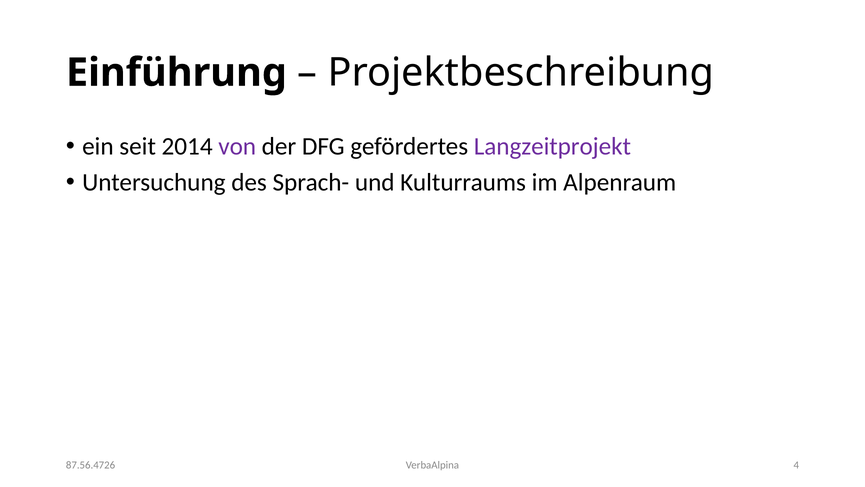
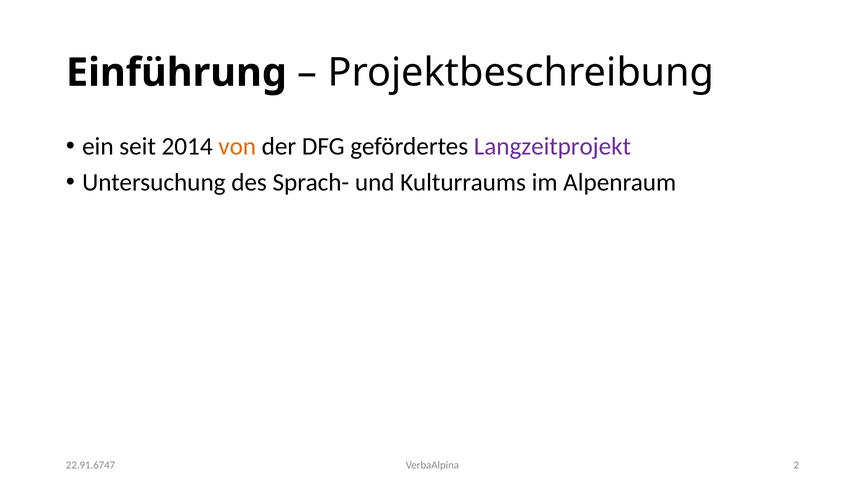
von colour: purple -> orange
4: 4 -> 2
87.56.4726: 87.56.4726 -> 22.91.6747
